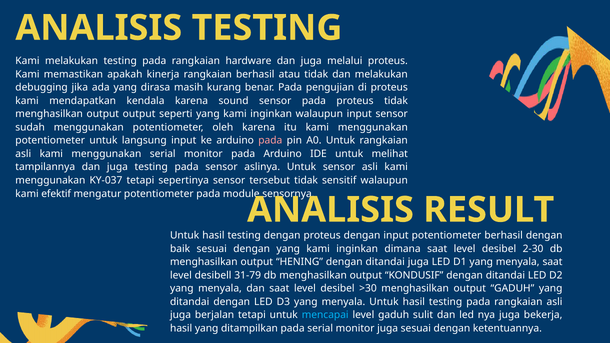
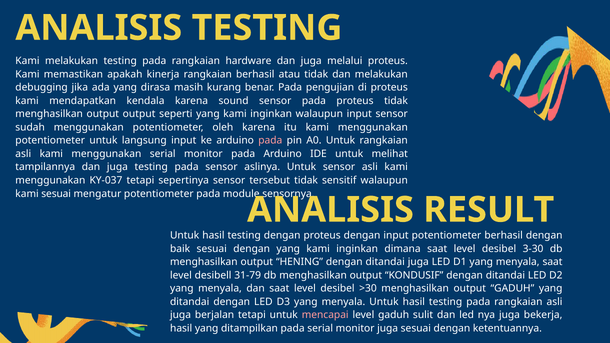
kami efektif: efektif -> sesuai
2-30: 2-30 -> 3-30
mencapai colour: light blue -> pink
